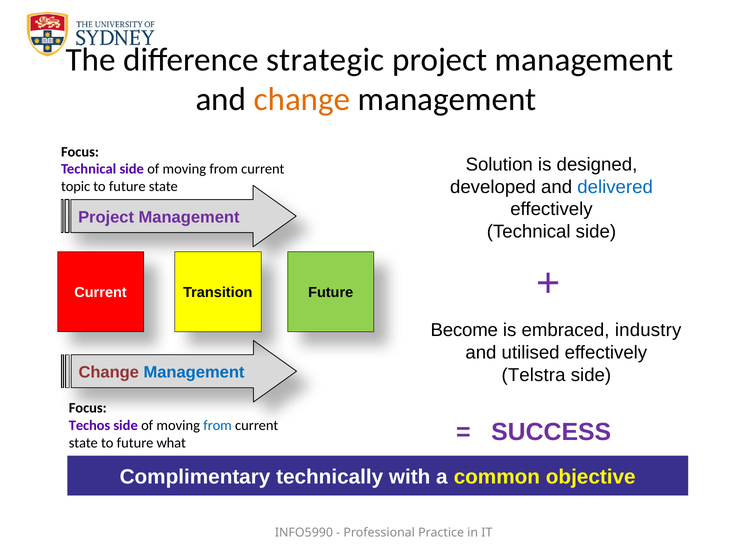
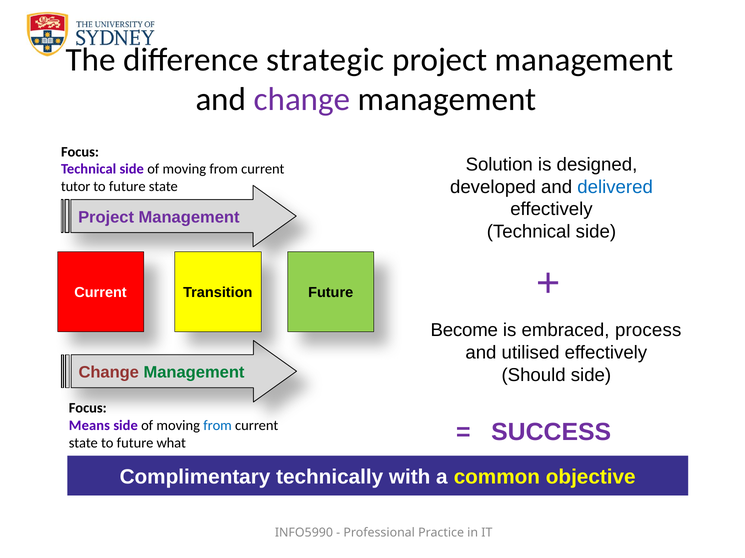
change at (302, 99) colour: orange -> purple
topic: topic -> tutor
industry: industry -> process
Management at (194, 373) colour: blue -> green
Telstra: Telstra -> Should
Techos: Techos -> Means
